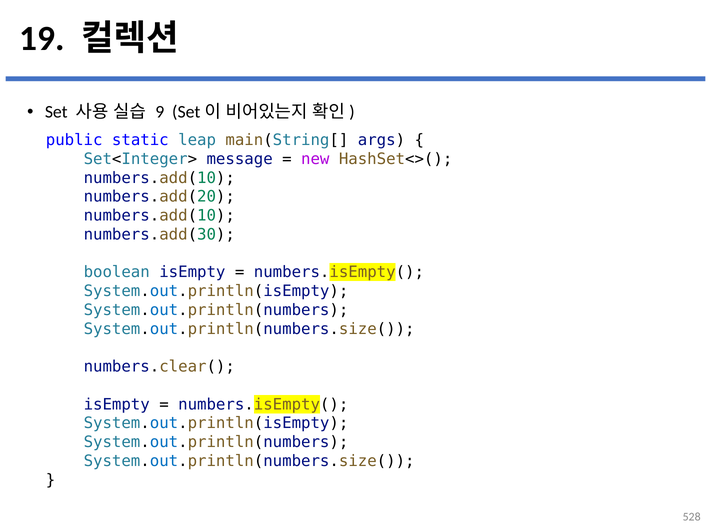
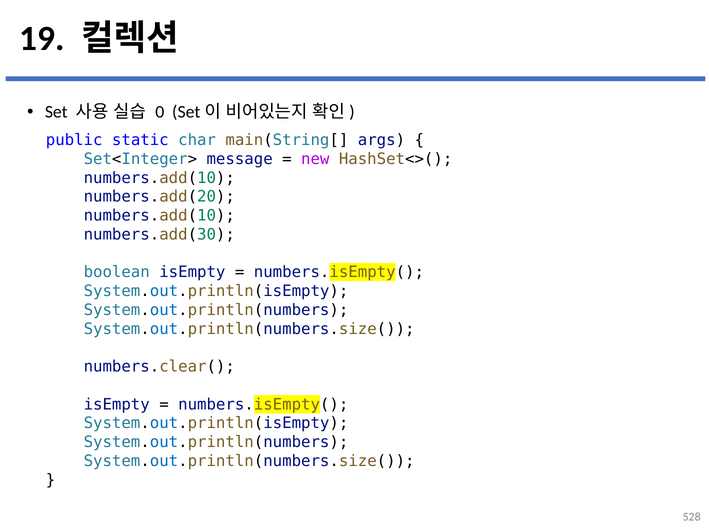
9: 9 -> 0
leap: leap -> char
